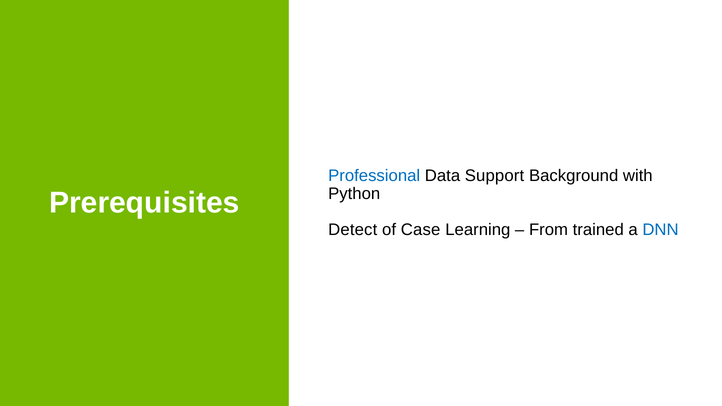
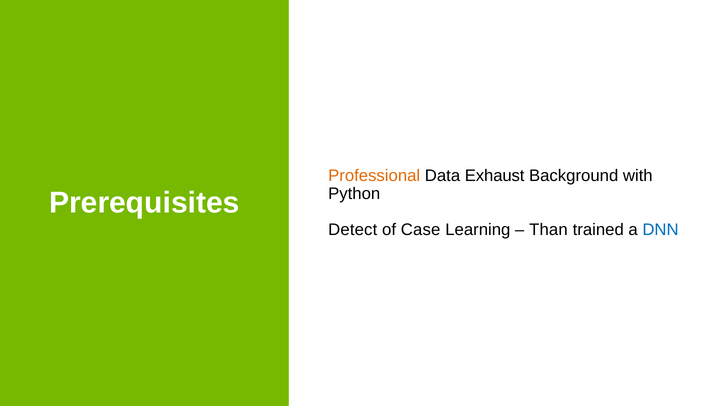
Professional colour: blue -> orange
Support: Support -> Exhaust
From: From -> Than
